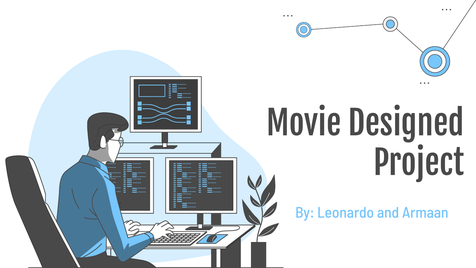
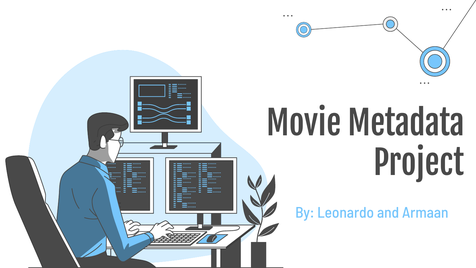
Designed: Designed -> Metadata
